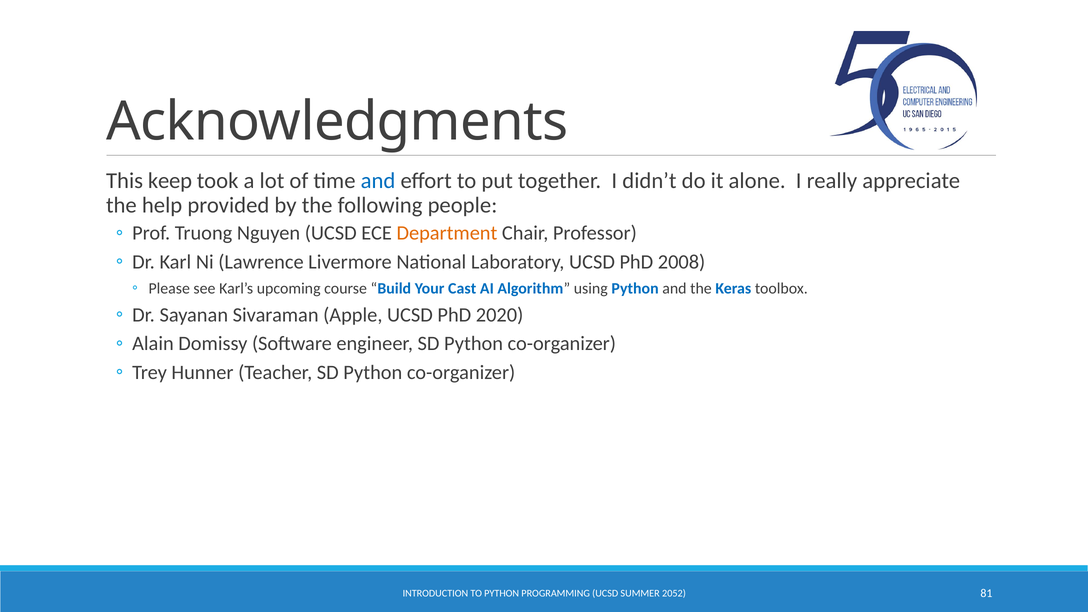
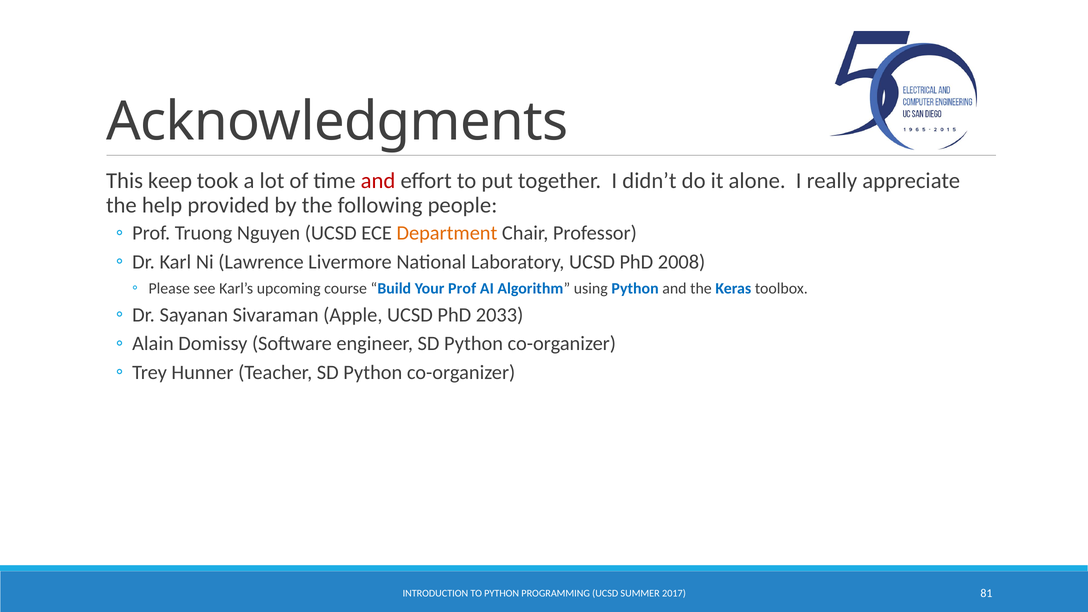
and at (378, 181) colour: blue -> red
Your Cast: Cast -> Prof
2020: 2020 -> 2033
2052: 2052 -> 2017
